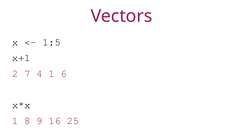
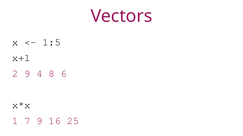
2 7: 7 -> 9
4 1: 1 -> 8
8: 8 -> 7
